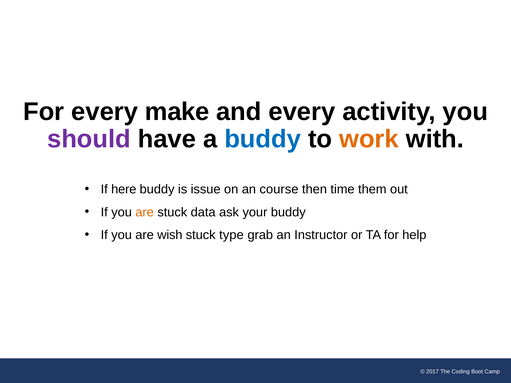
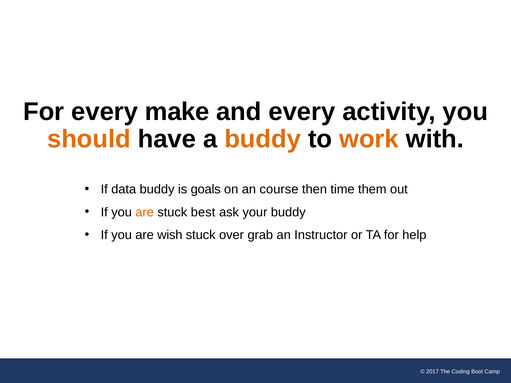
should colour: purple -> orange
buddy at (263, 139) colour: blue -> orange
here: here -> data
issue: issue -> goals
data: data -> best
type: type -> over
